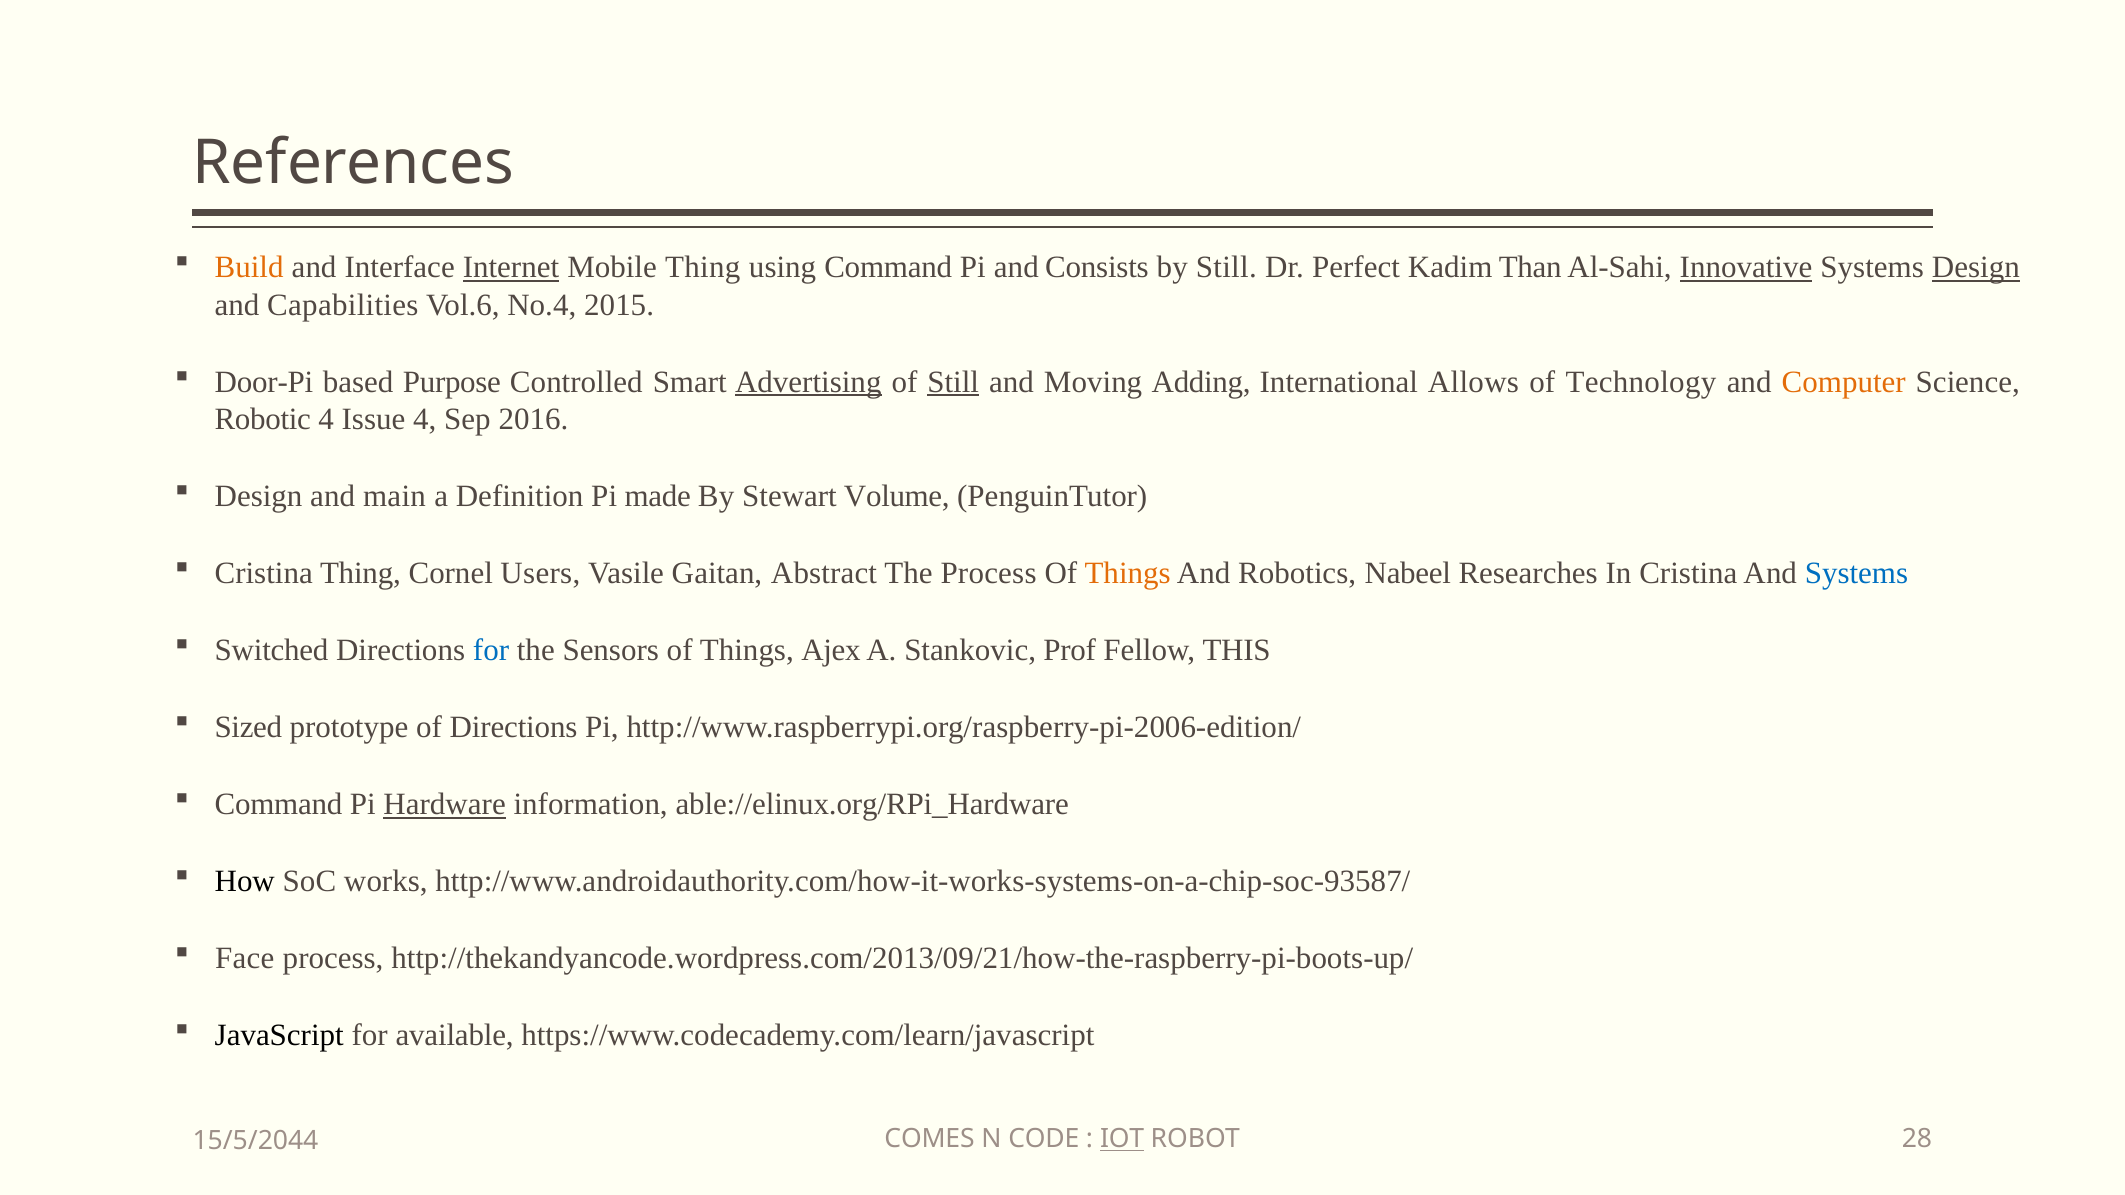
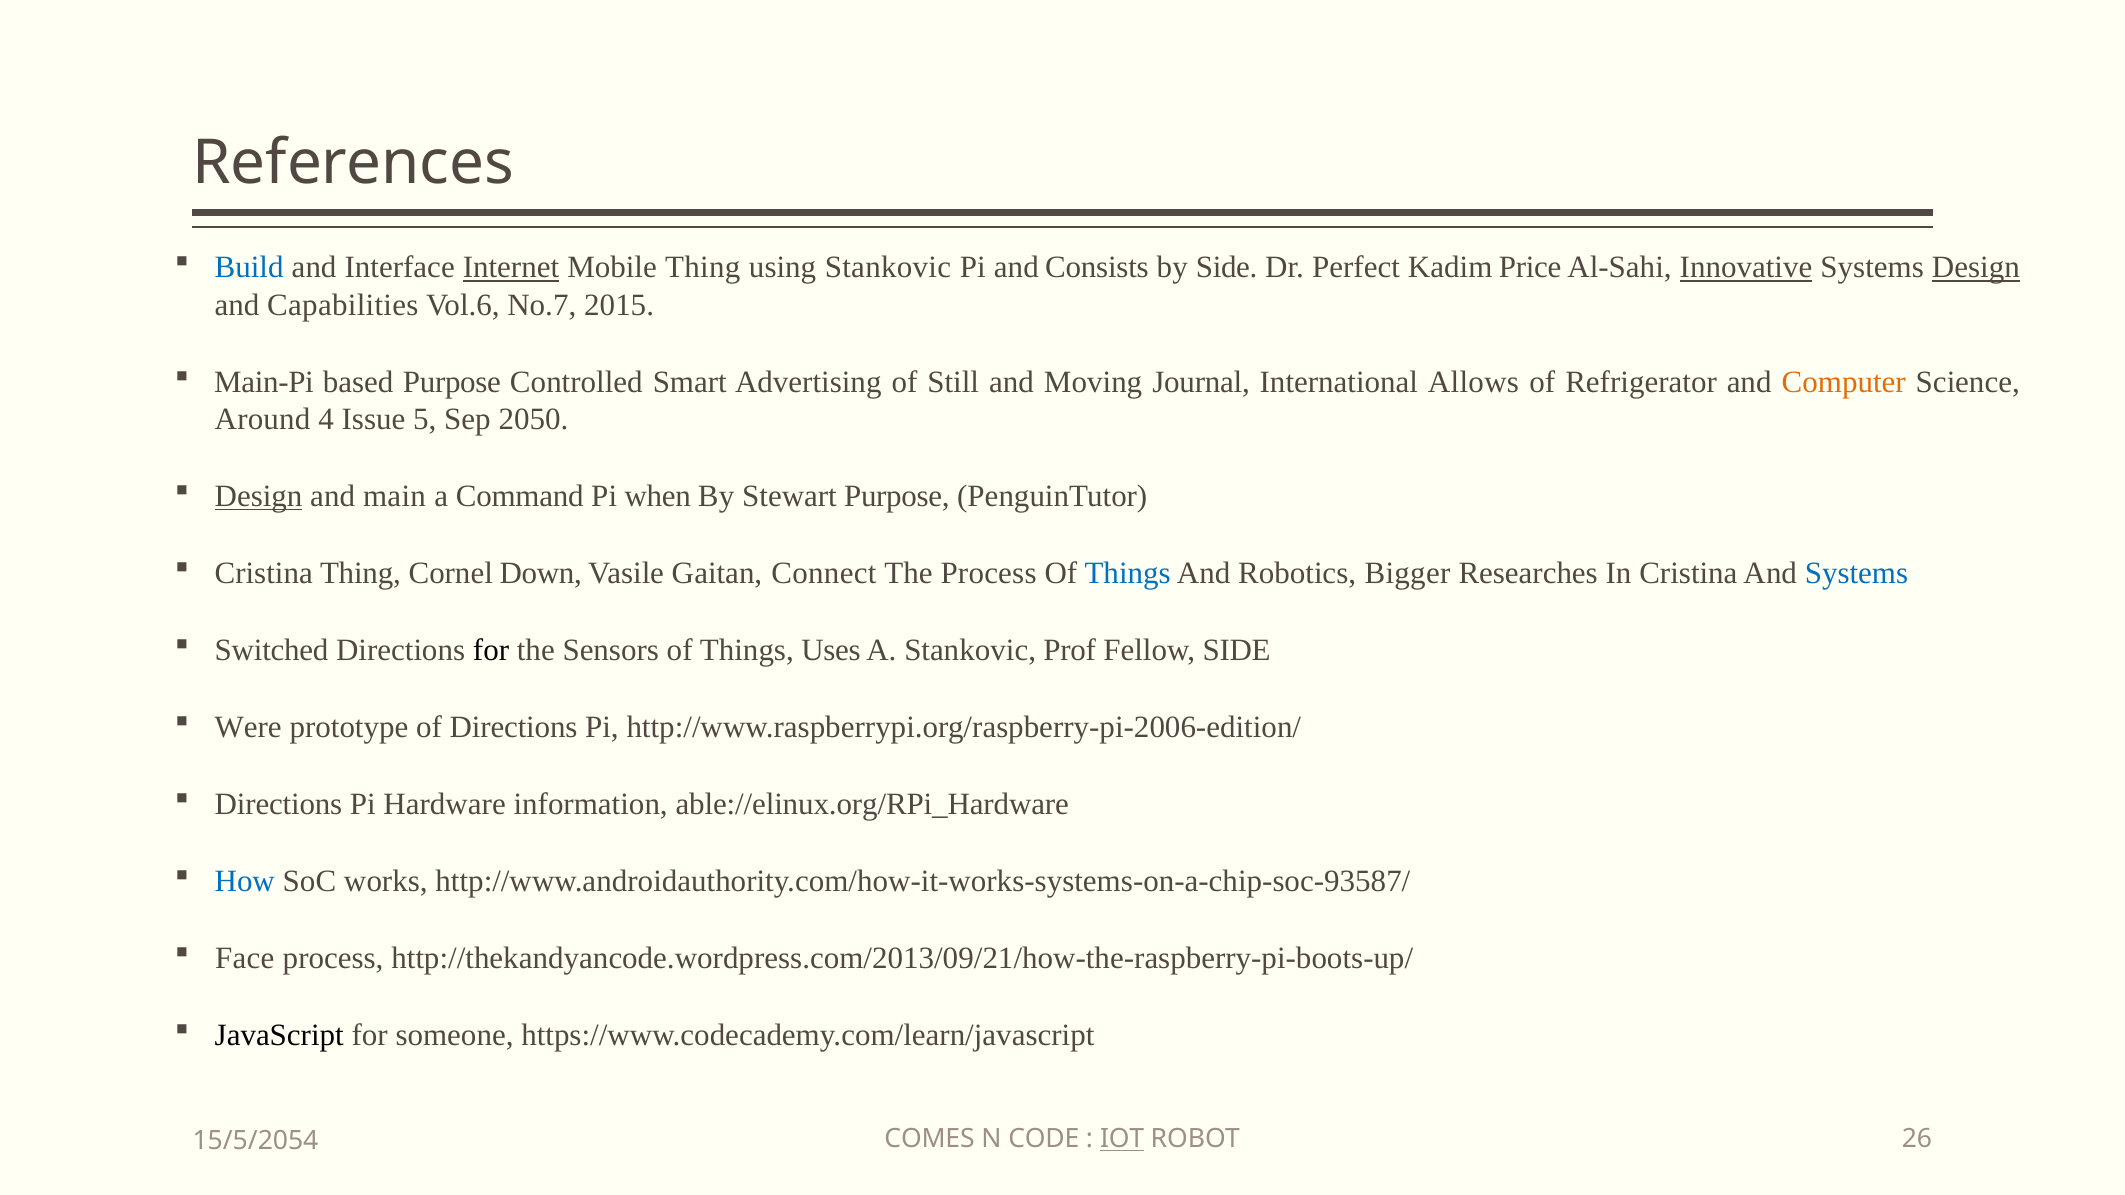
Build colour: orange -> blue
using Command: Command -> Stankovic
by Still: Still -> Side
Than: Than -> Price
No.4: No.4 -> No.7
Door-Pi: Door-Pi -> Main-Pi
Advertising underline: present -> none
Still at (953, 382) underline: present -> none
Adding: Adding -> Journal
Technology: Technology -> Refrigerator
Robotic: Robotic -> Around
Issue 4: 4 -> 5
2016: 2016 -> 2050
Design at (259, 496) underline: none -> present
Definition: Definition -> Command
made: made -> when
Stewart Volume: Volume -> Purpose
Users: Users -> Down
Abstract: Abstract -> Connect
Things at (1128, 573) colour: orange -> blue
Nabeel: Nabeel -> Bigger
for at (491, 650) colour: blue -> black
Ajex: Ajex -> Uses
Fellow THIS: THIS -> SIDE
Sized: Sized -> Were
Command at (279, 805): Command -> Directions
Hardware underline: present -> none
How colour: black -> blue
available: available -> someone
28: 28 -> 26
15/5/2044: 15/5/2044 -> 15/5/2054
